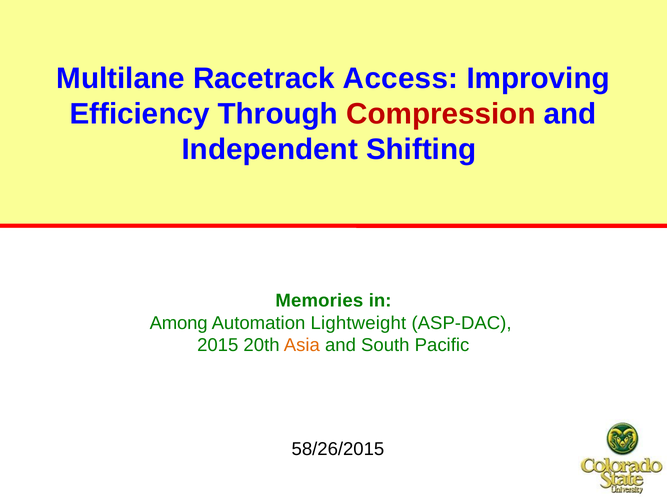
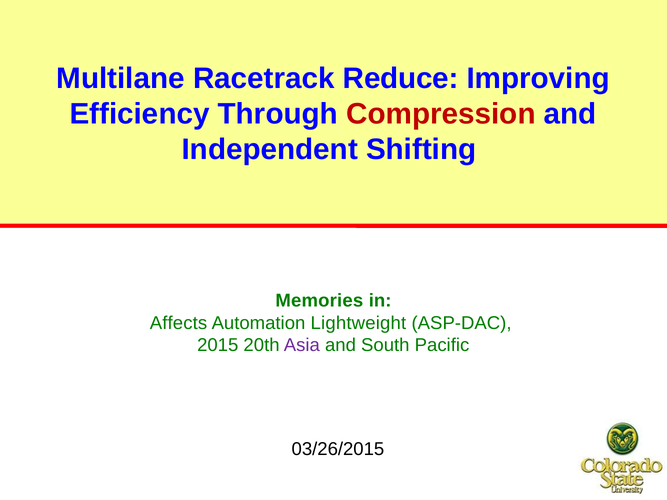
Access: Access -> Reduce
Among: Among -> Affects
Asia colour: orange -> purple
58/26/2015: 58/26/2015 -> 03/26/2015
